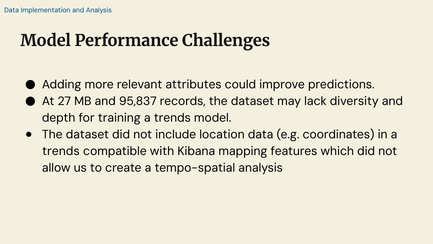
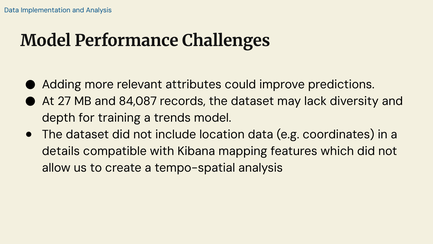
95,837: 95,837 -> 84,087
trends at (61, 151): trends -> details
